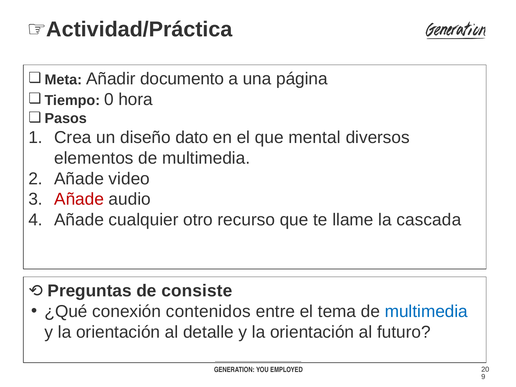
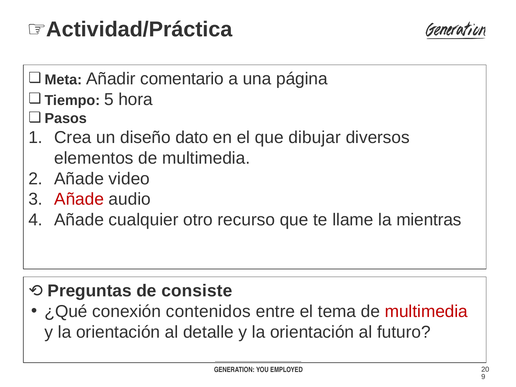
documento: documento -> comentario
0: 0 -> 5
mental: mental -> dibujar
cascada: cascada -> mientras
multimedia at (426, 312) colour: blue -> red
